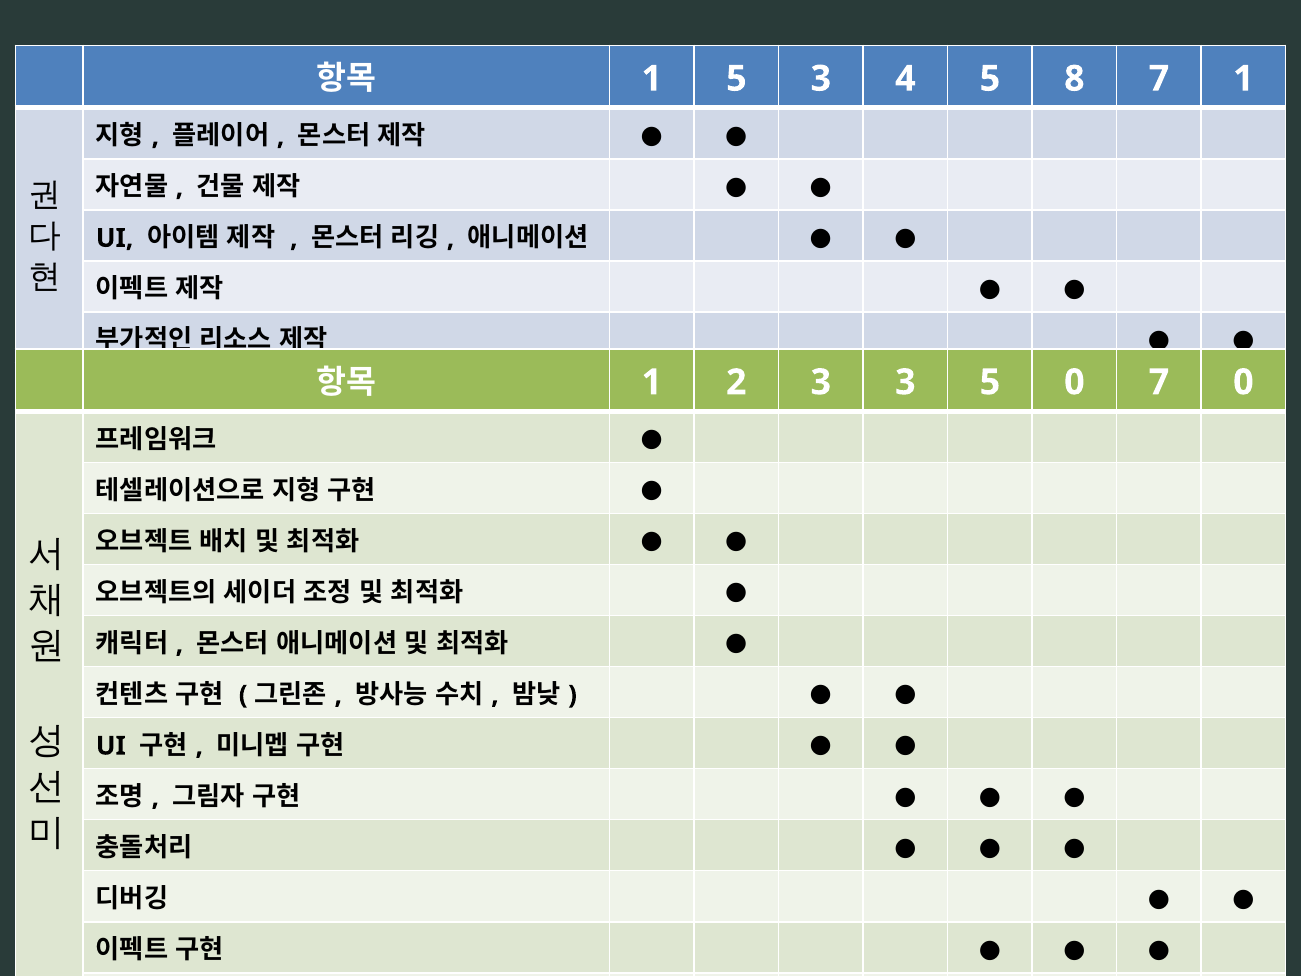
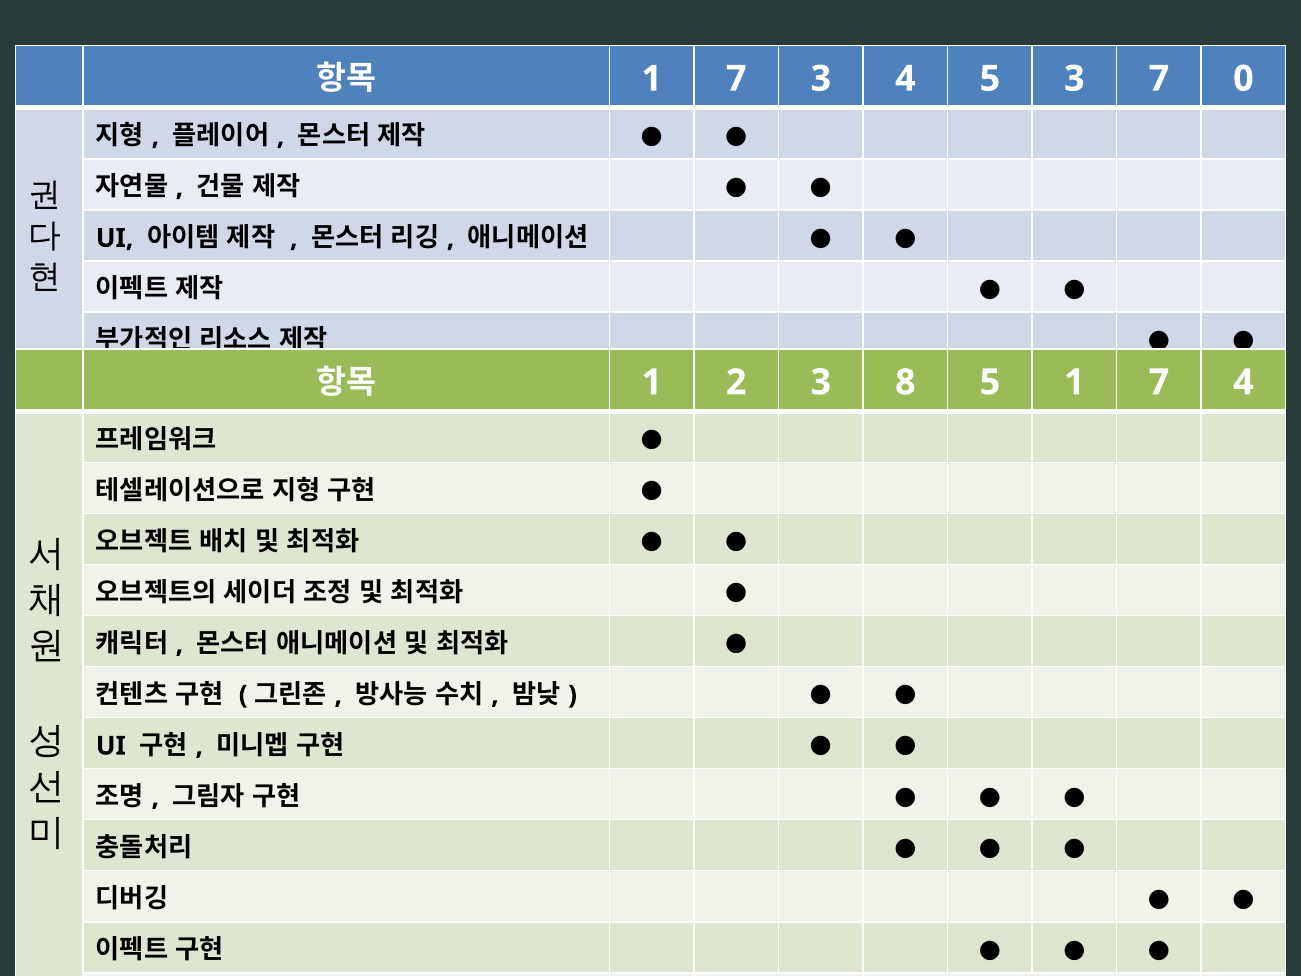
5 at (736, 79): 5 -> 7
5 8: 8 -> 3
7 1: 1 -> 0
3 3: 3 -> 8
5 0: 0 -> 1
7 0: 0 -> 4
